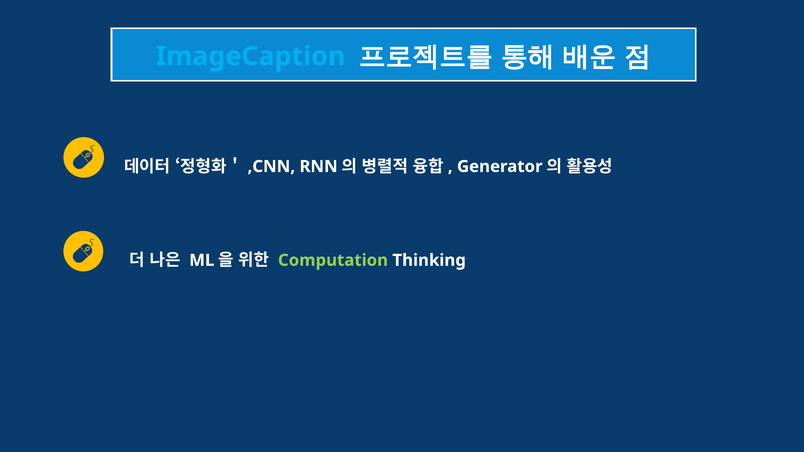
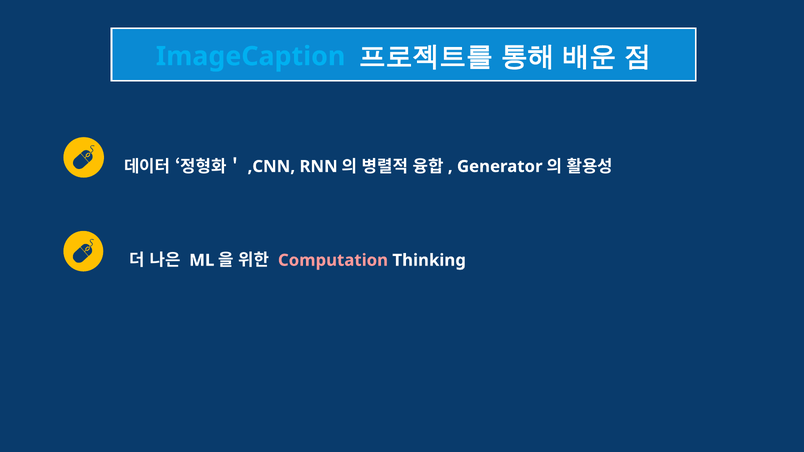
Computation colour: light green -> pink
